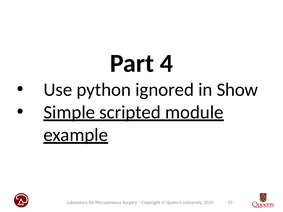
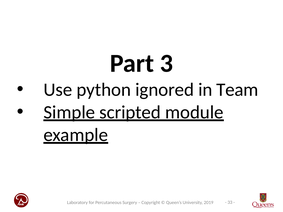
4: 4 -> 3
Show: Show -> Team
